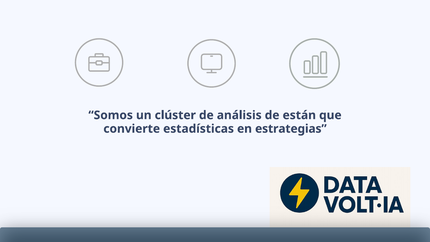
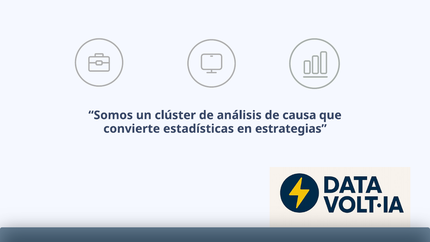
están: están -> causa
